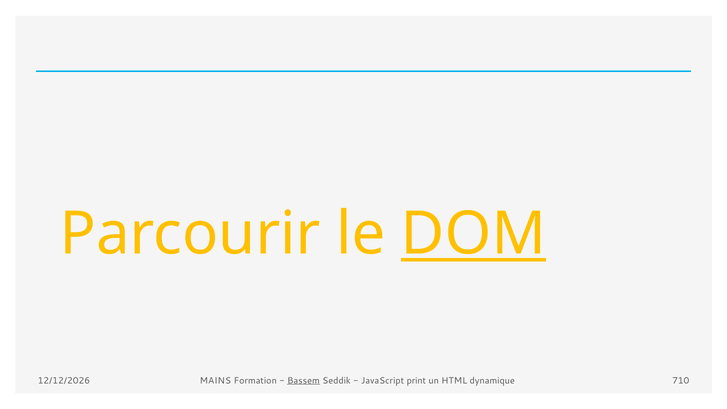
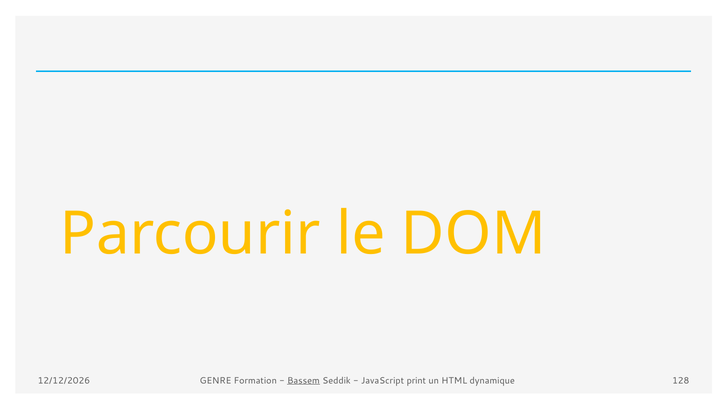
DOM underline: present -> none
MAINS: MAINS -> GENRE
710: 710 -> 128
